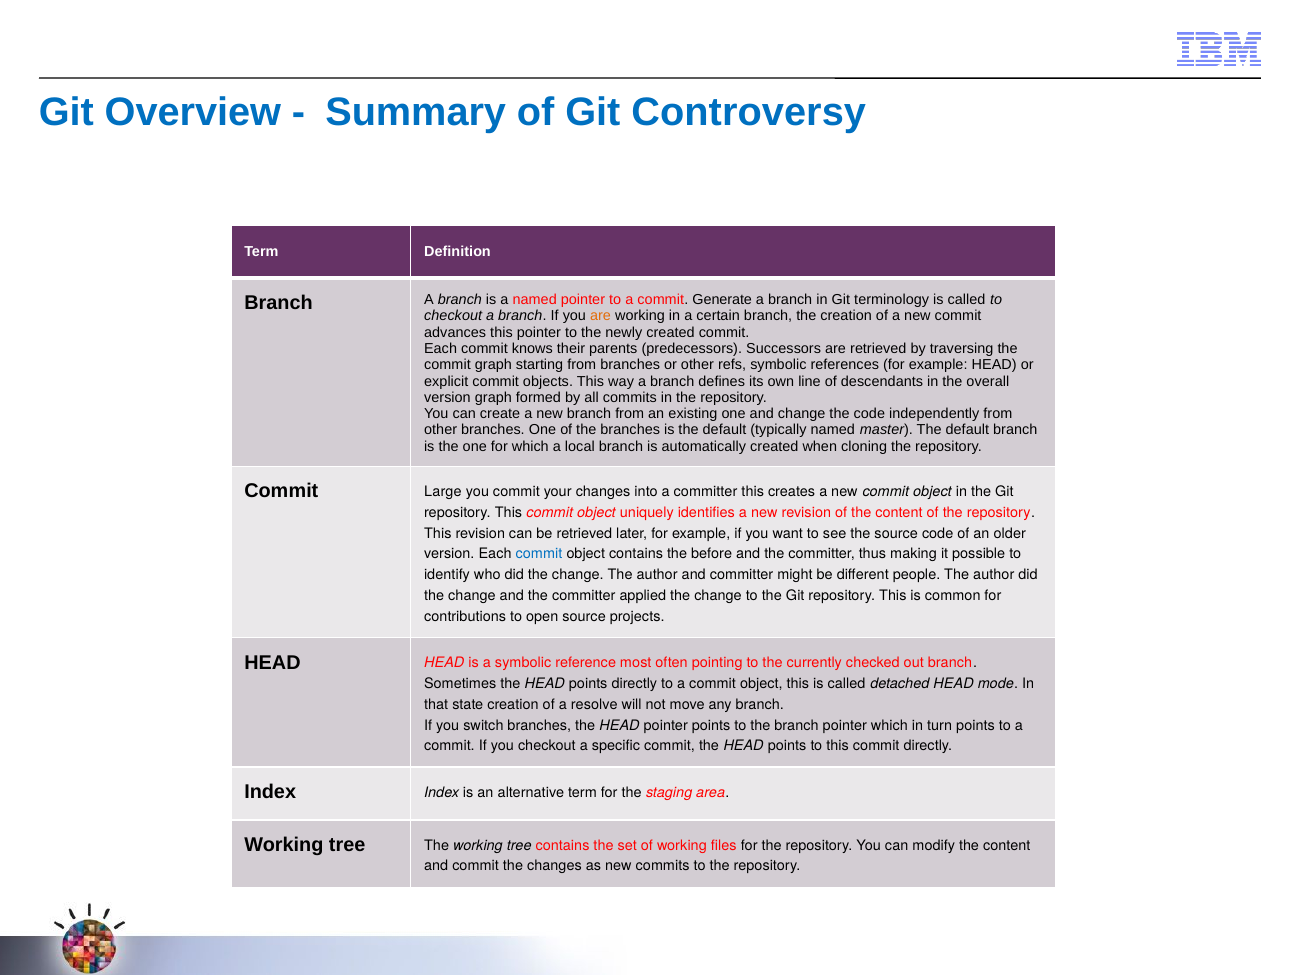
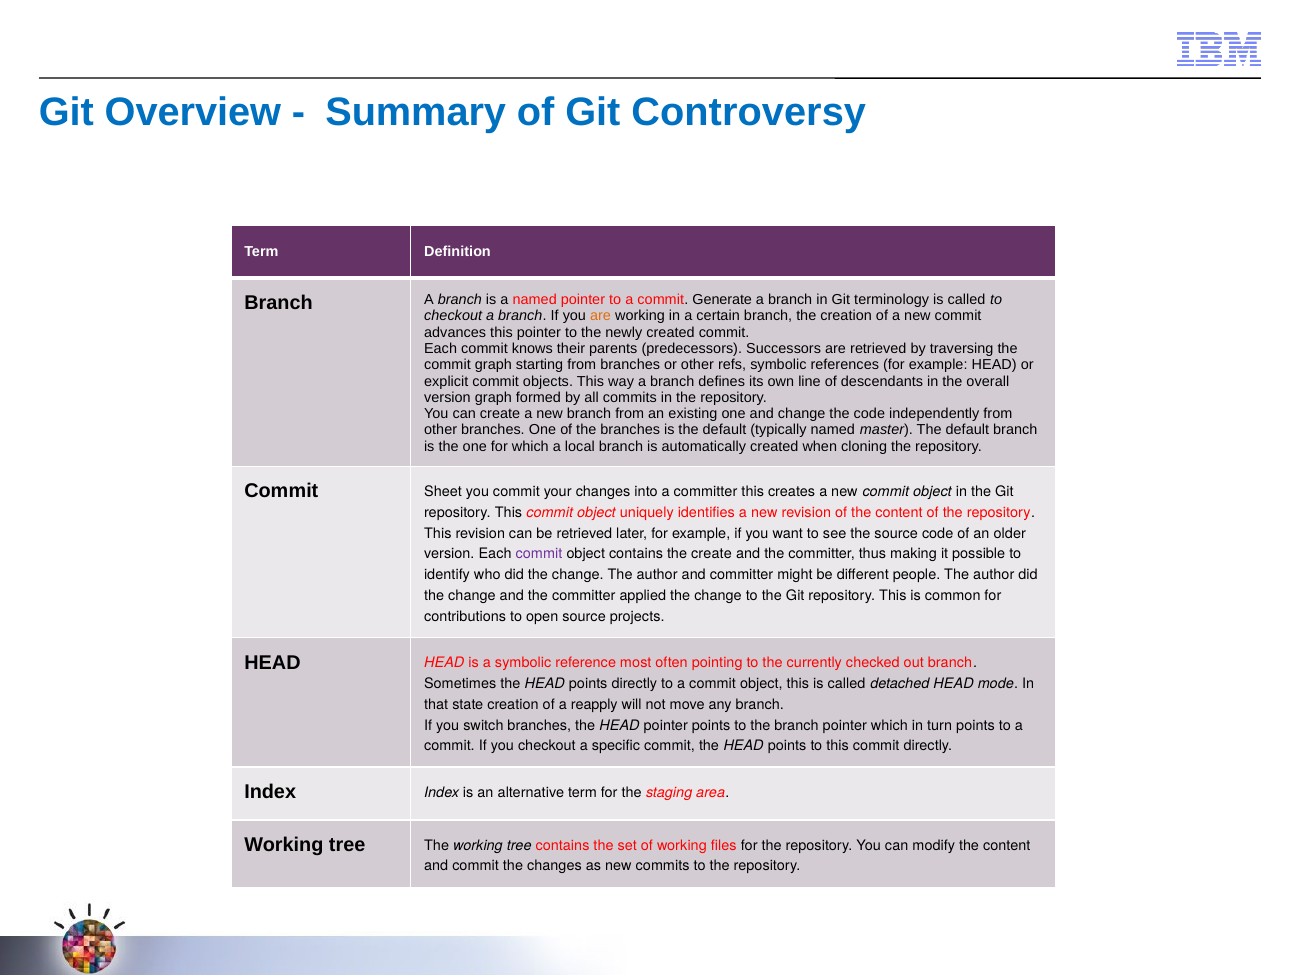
Large: Large -> Sheet
commit at (539, 554) colour: blue -> purple
the before: before -> create
resolve: resolve -> reapply
